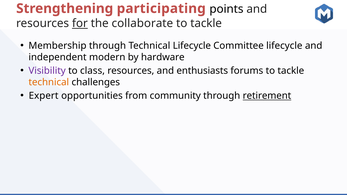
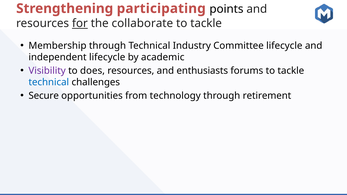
Technical Lifecycle: Lifecycle -> Industry
independent modern: modern -> lifecycle
hardware: hardware -> academic
class: class -> does
technical at (49, 82) colour: orange -> blue
Expert: Expert -> Secure
community: community -> technology
retirement underline: present -> none
